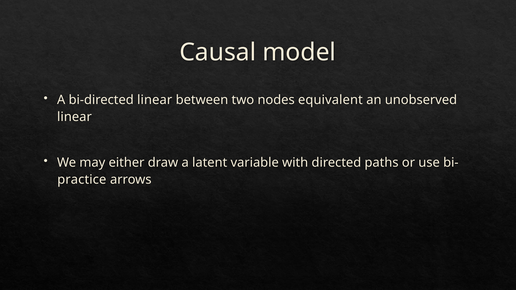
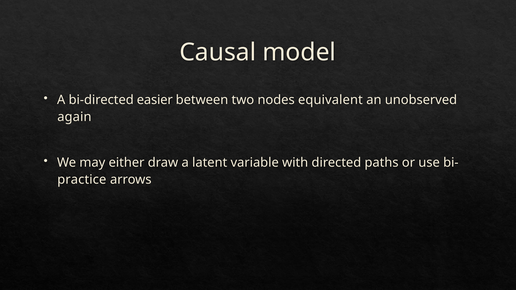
bi-directed linear: linear -> easier
linear at (74, 117): linear -> again
